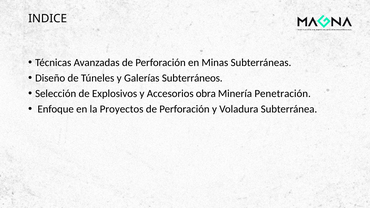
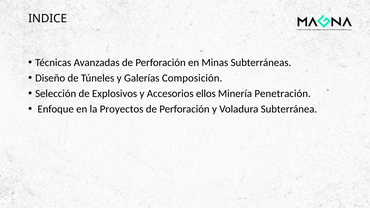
Subterráneos: Subterráneos -> Composición
obra: obra -> ellos
